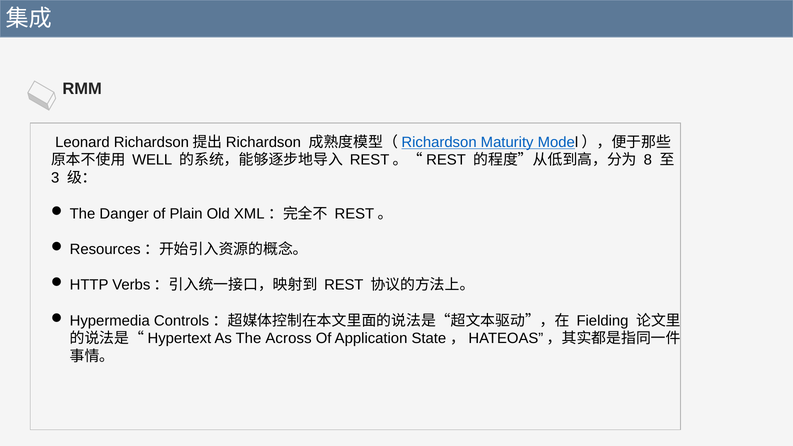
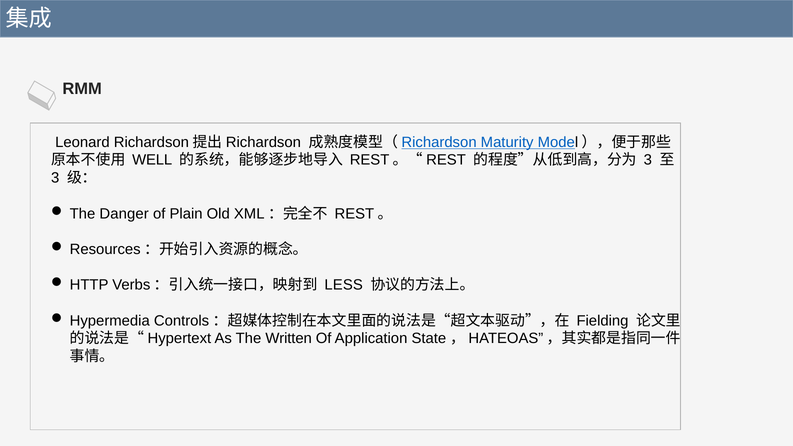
8 at (648, 160): 8 -> 3
REST: REST -> LESS
Across: Across -> Written
